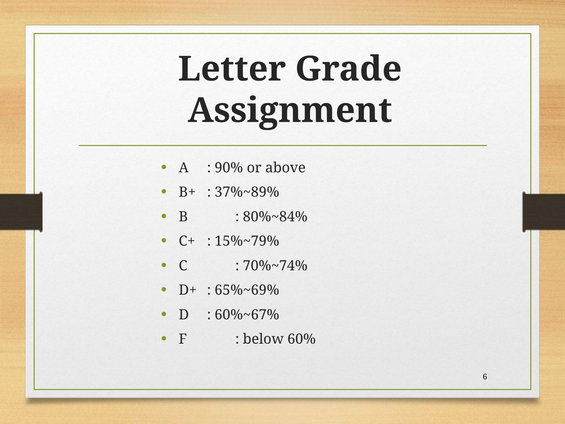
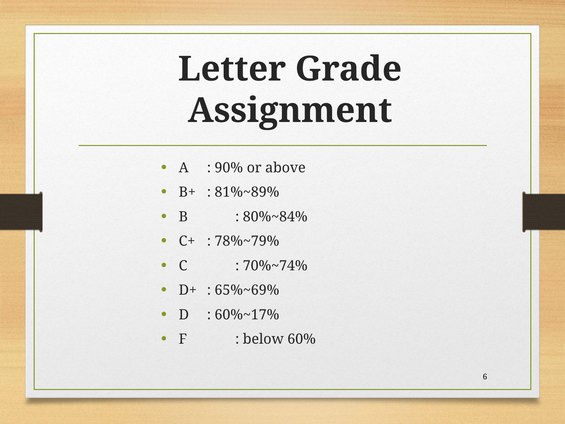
37%~89%: 37%~89% -> 81%~89%
15%~79%: 15%~79% -> 78%~79%
60%~67%: 60%~67% -> 60%~17%
